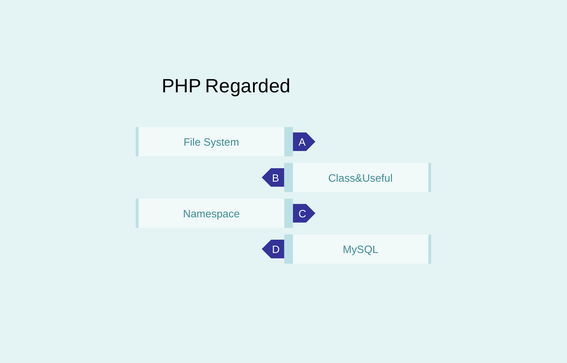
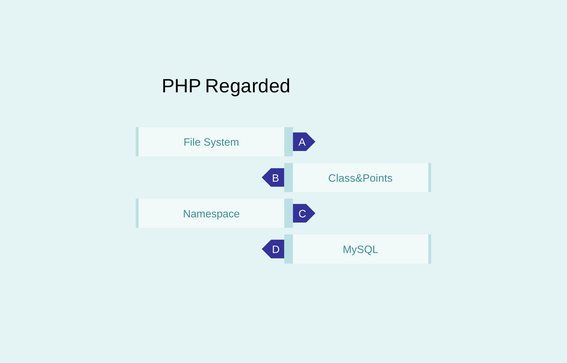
Class&Useful: Class&Useful -> Class&Points
